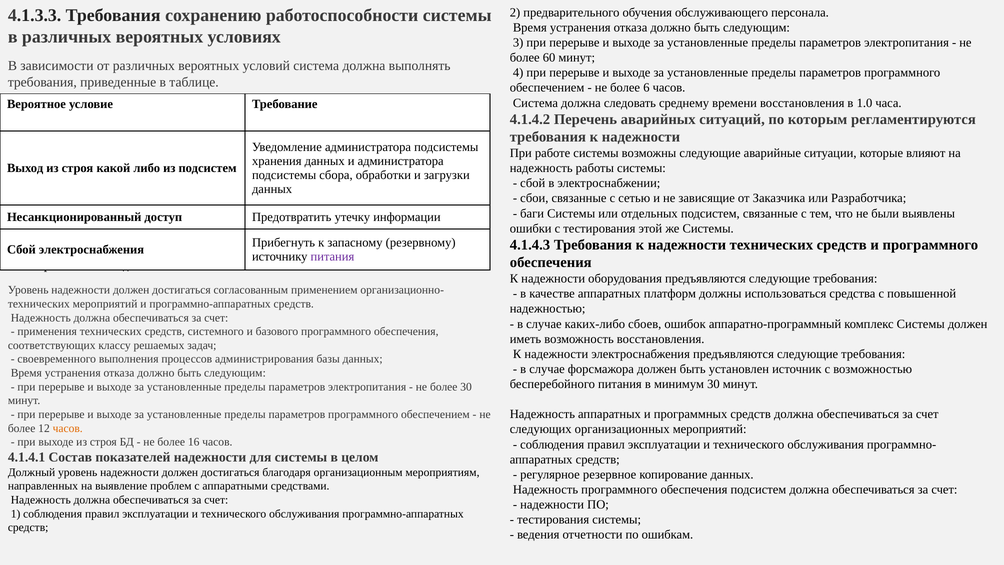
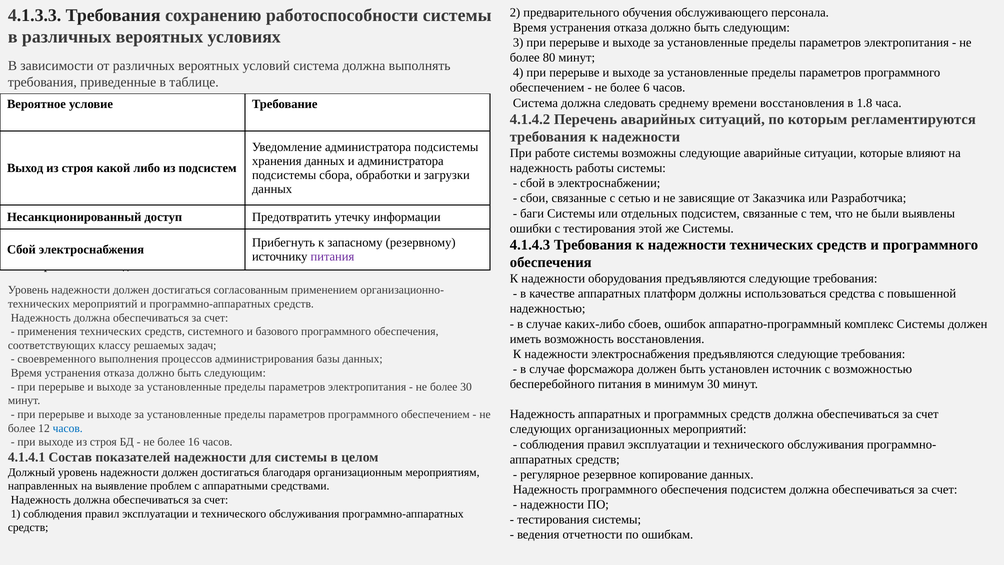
60: 60 -> 80
1.0: 1.0 -> 1.8
часов at (68, 428) colour: orange -> blue
